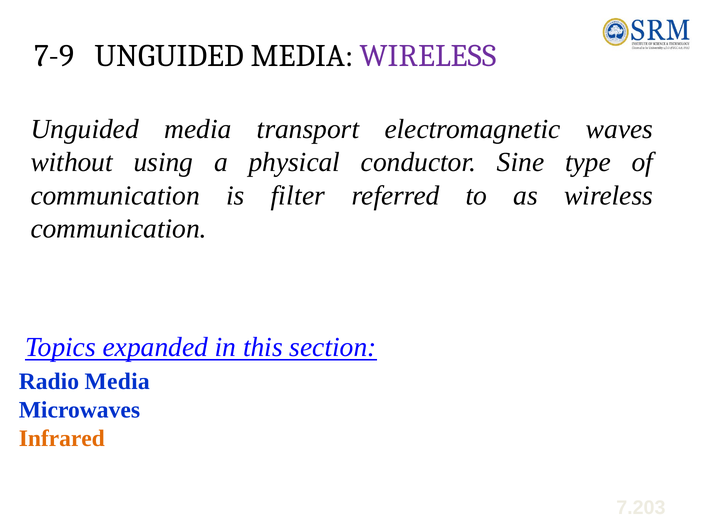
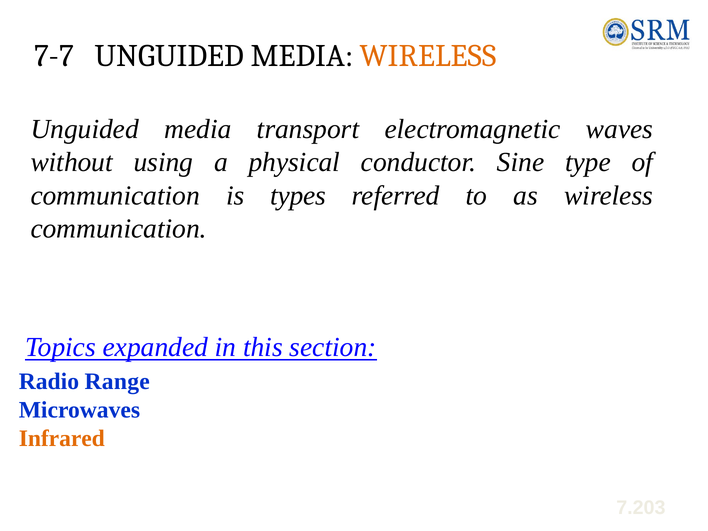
7-9: 7-9 -> 7-7
WIRELESS at (428, 56) colour: purple -> orange
filter: filter -> types
Radio Media: Media -> Range
